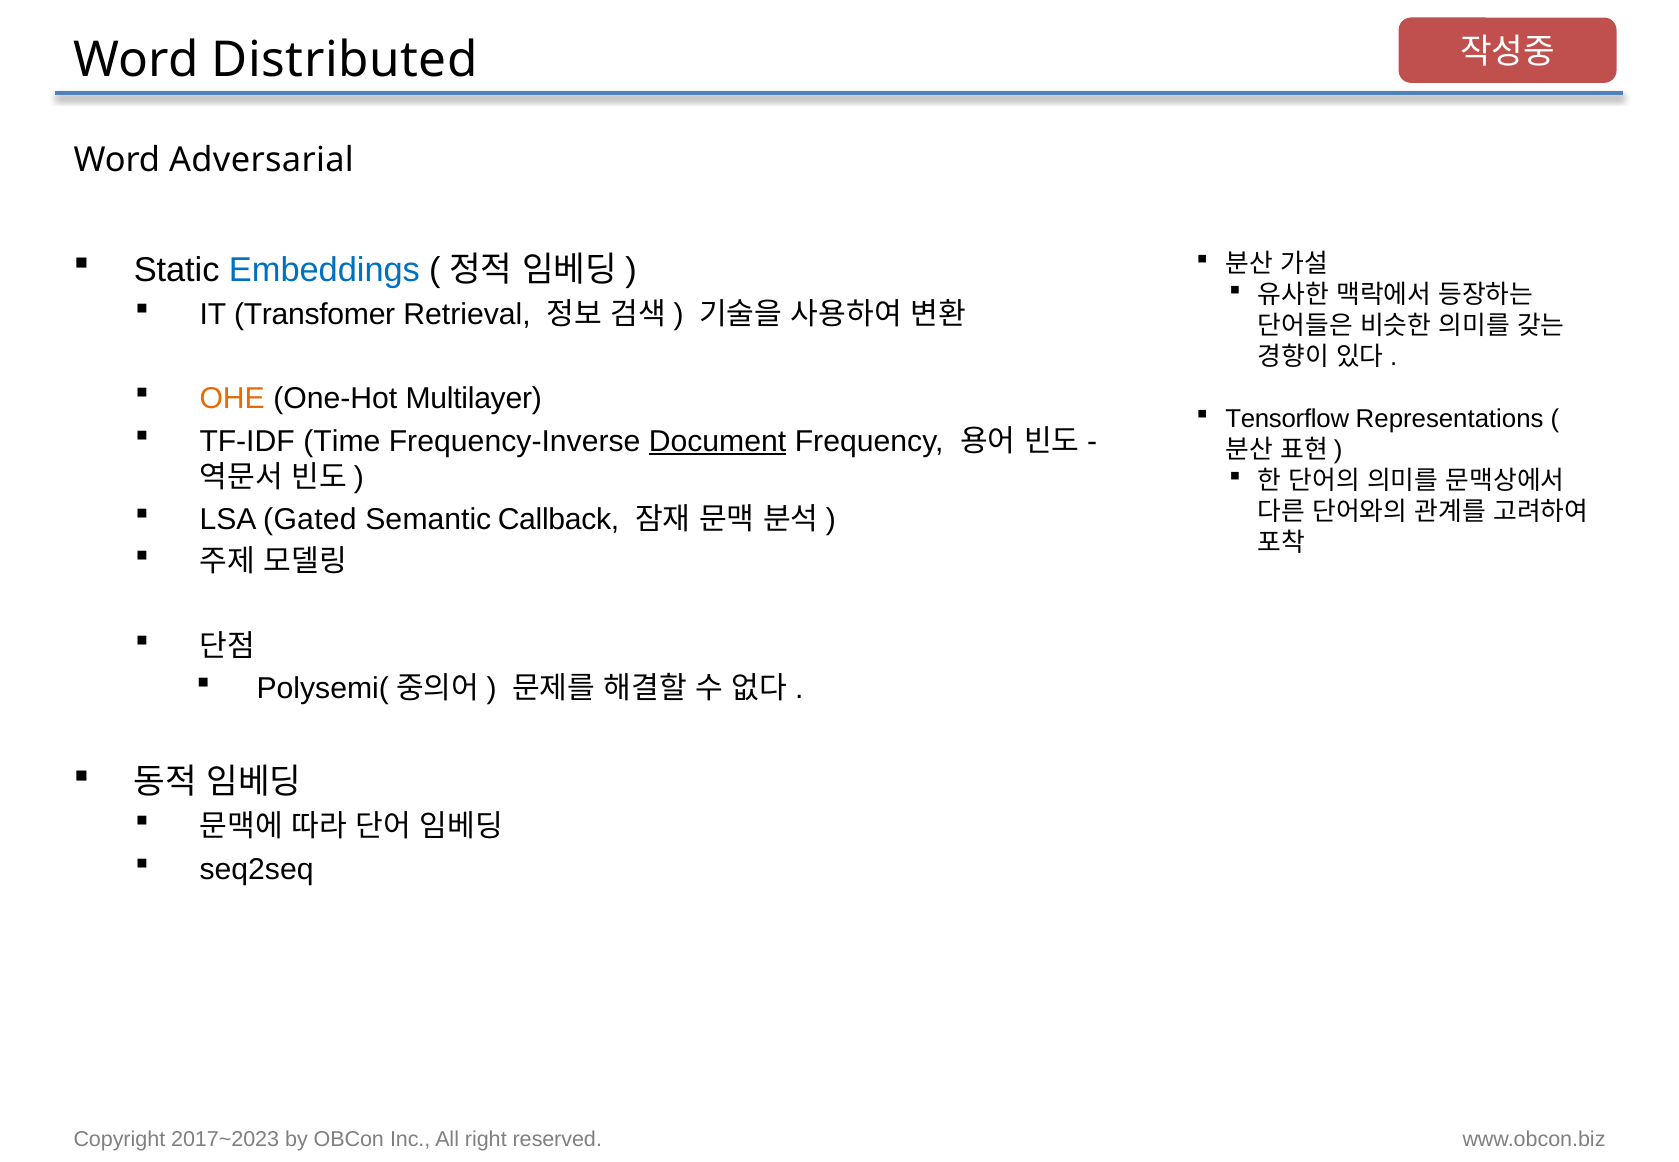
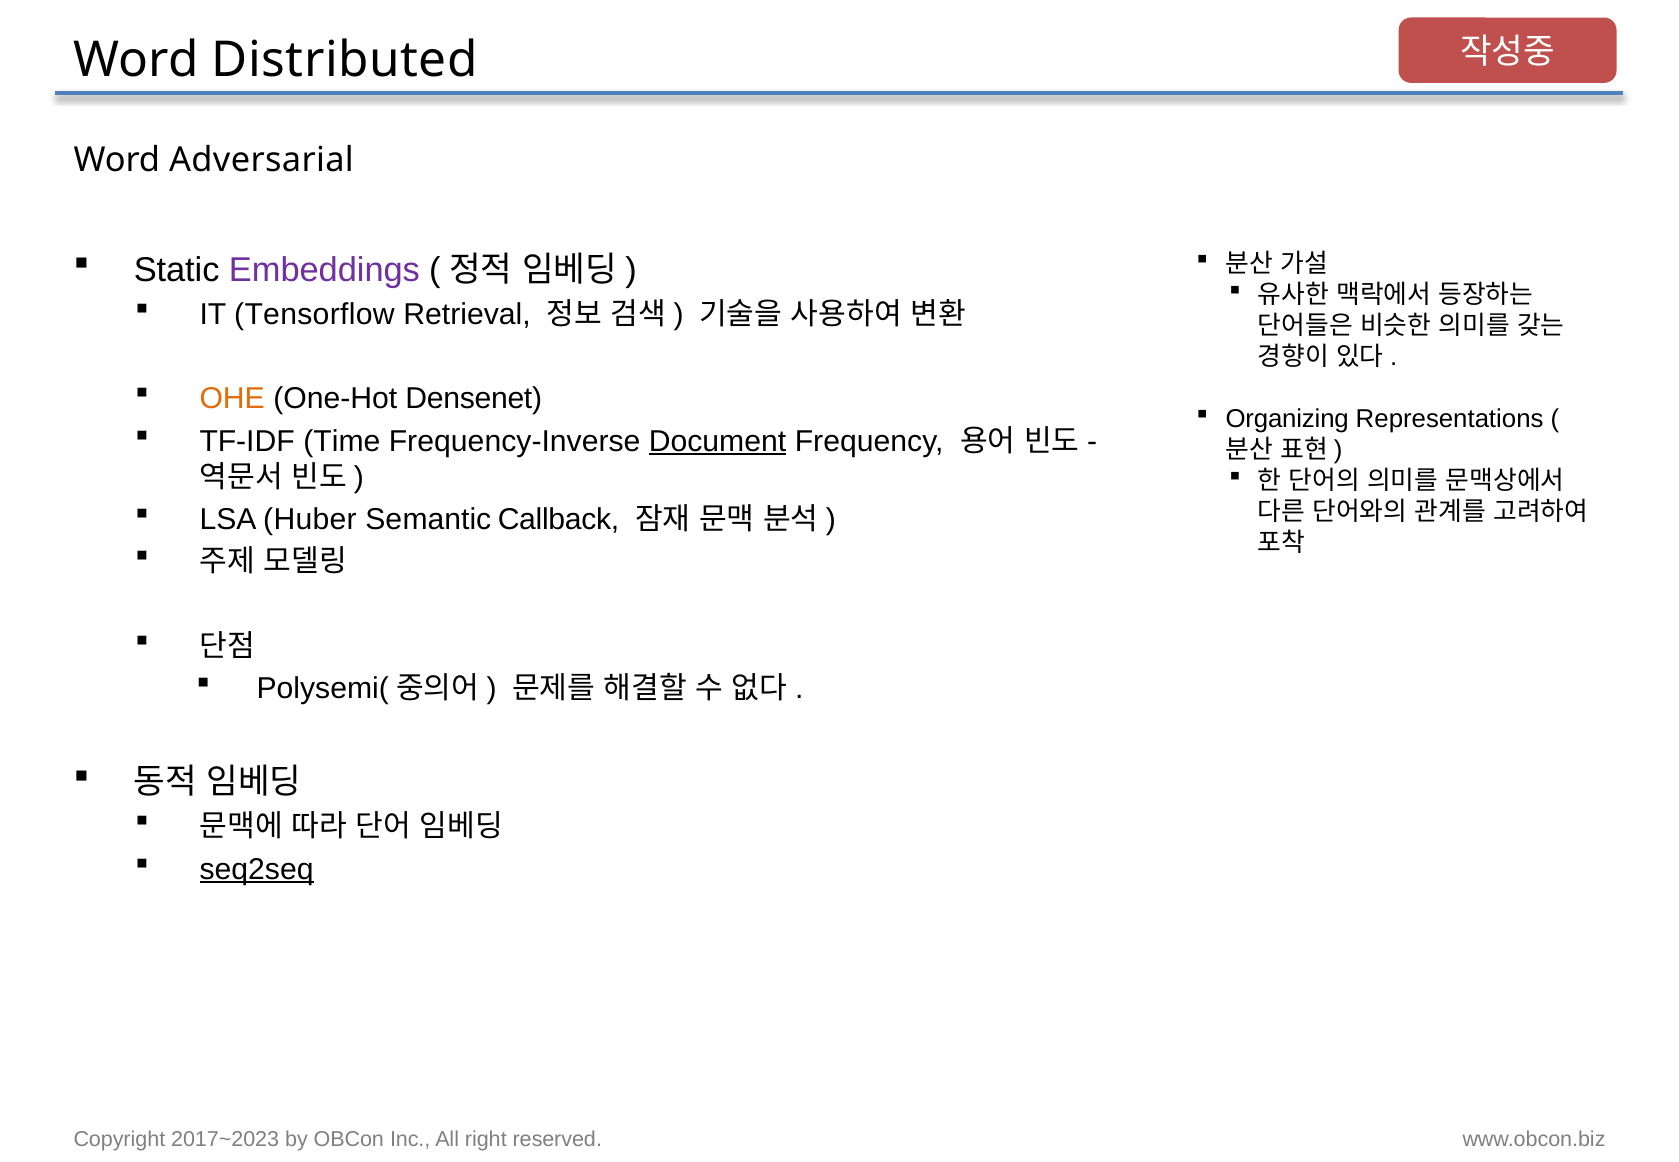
Embeddings colour: blue -> purple
Transfomer: Transfomer -> Tensorflow
Multilayer: Multilayer -> Densenet
Tensorflow: Tensorflow -> Organizing
Gated: Gated -> Huber
seq2seq underline: none -> present
